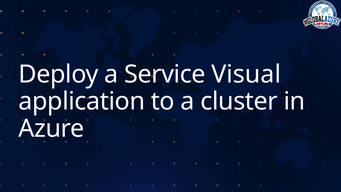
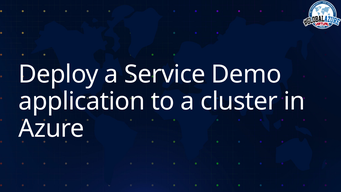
Visual: Visual -> Demo
